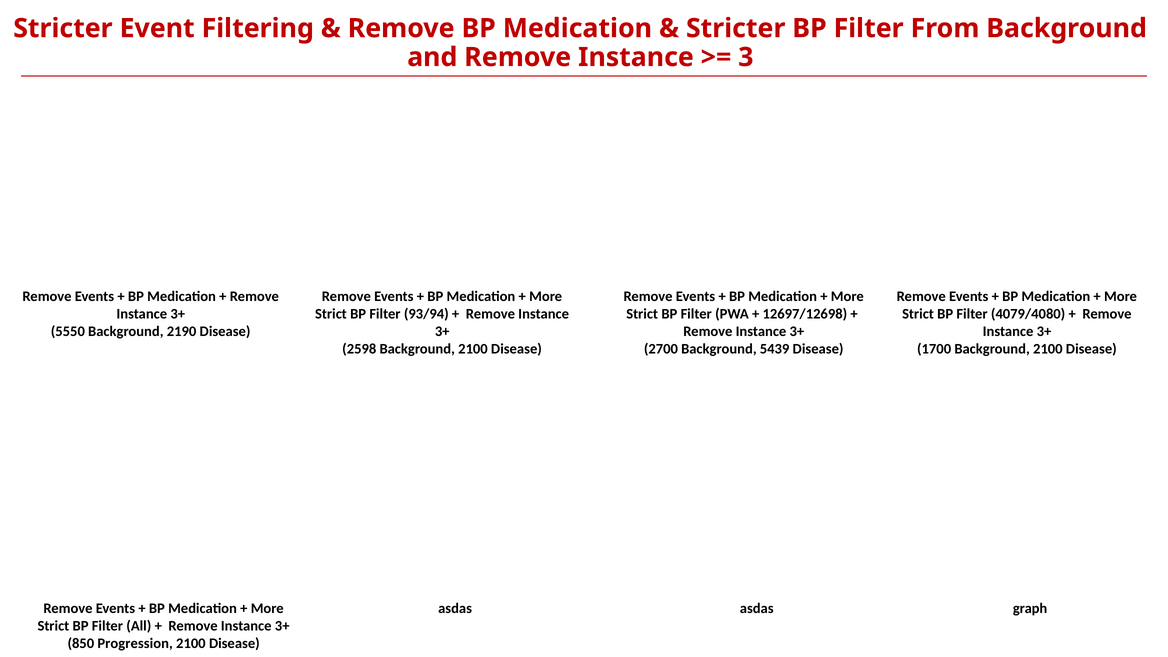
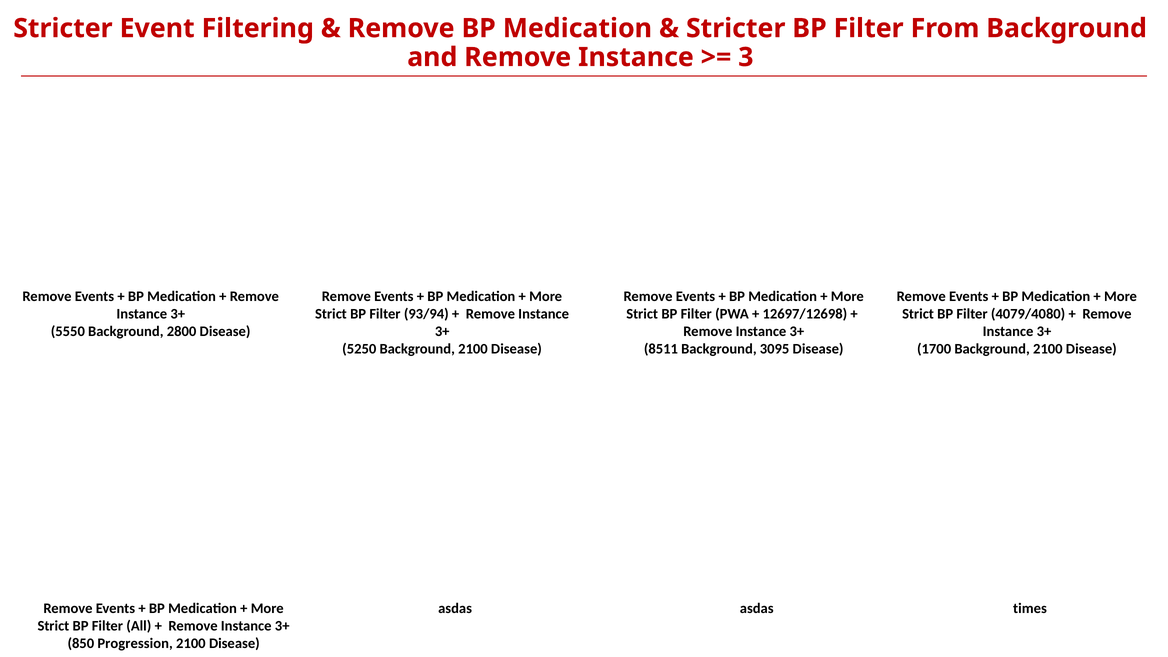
2190: 2190 -> 2800
2598: 2598 -> 5250
2700: 2700 -> 8511
5439: 5439 -> 3095
graph: graph -> times
